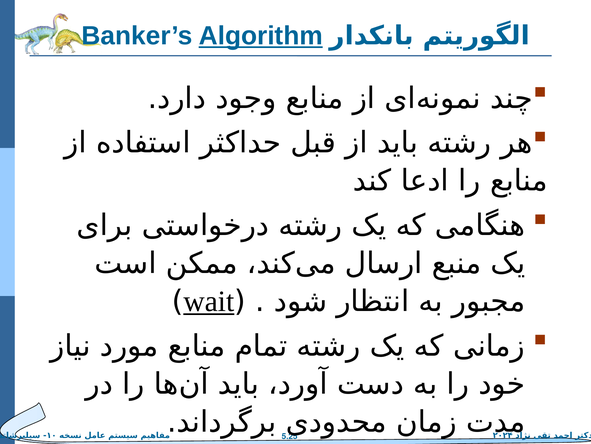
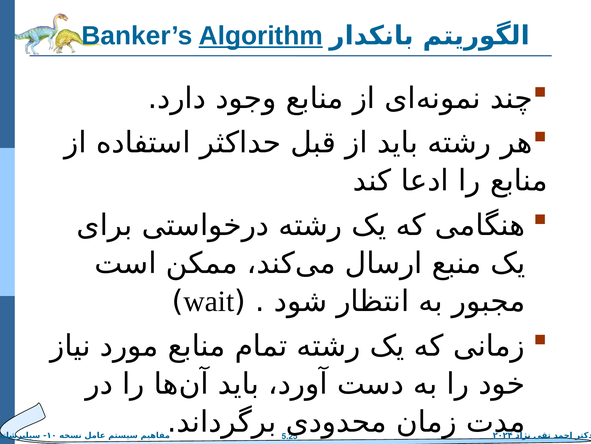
wait underline: present -> none
